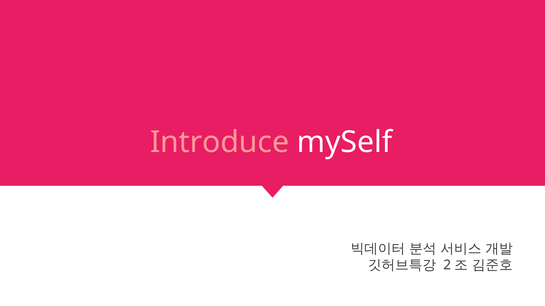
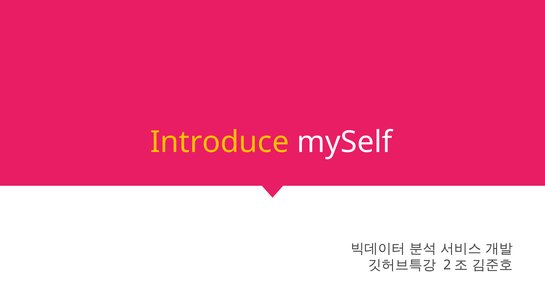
Introduce colour: pink -> yellow
